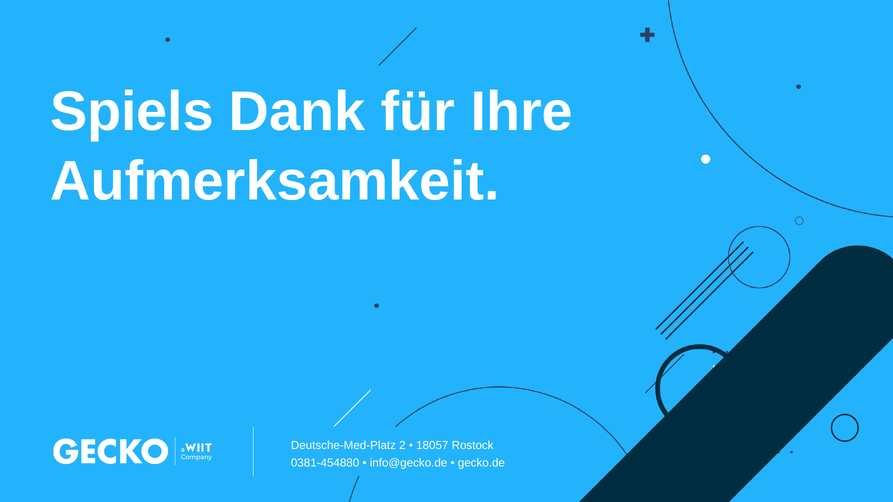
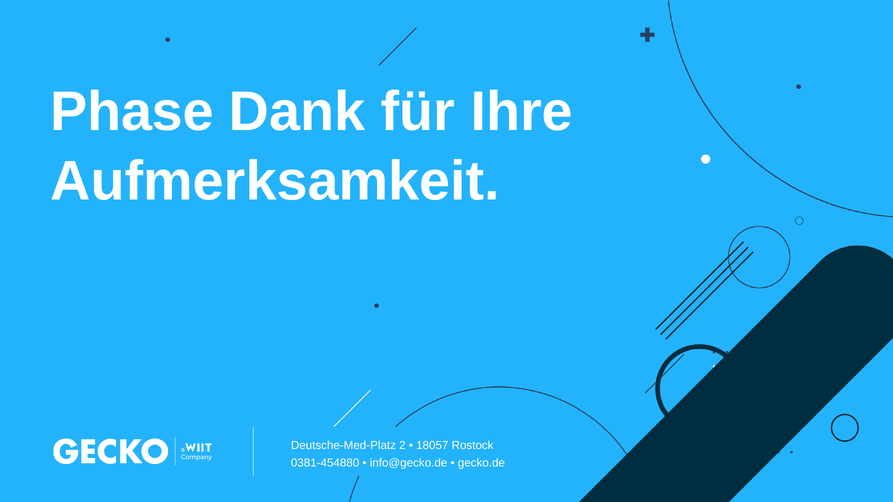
Spiels: Spiels -> Phase
